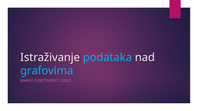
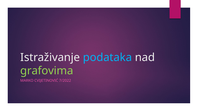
grafovima colour: light blue -> light green
